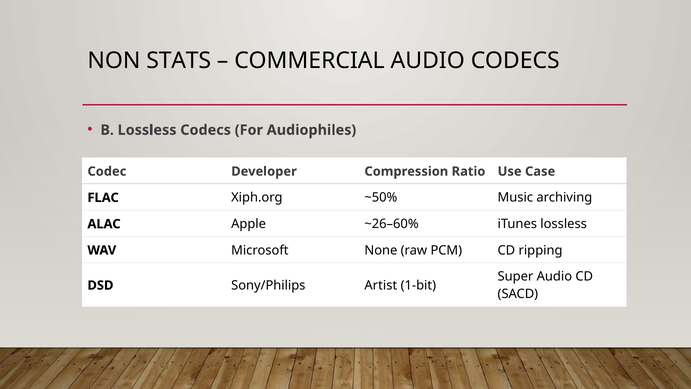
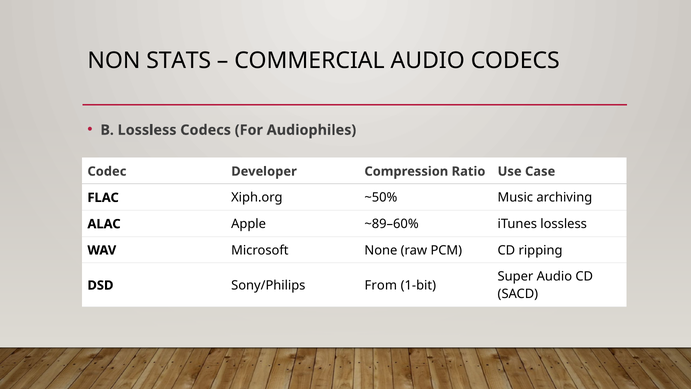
~26–60%: ~26–60% -> ~89–60%
Artist: Artist -> From
